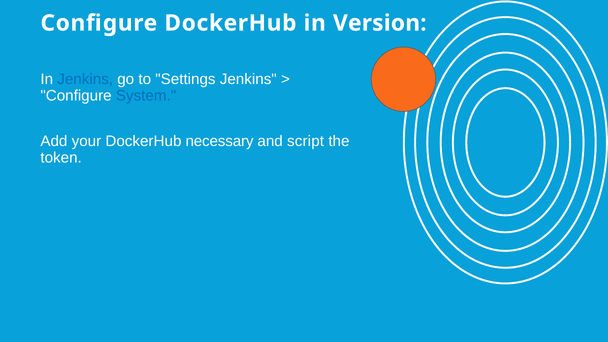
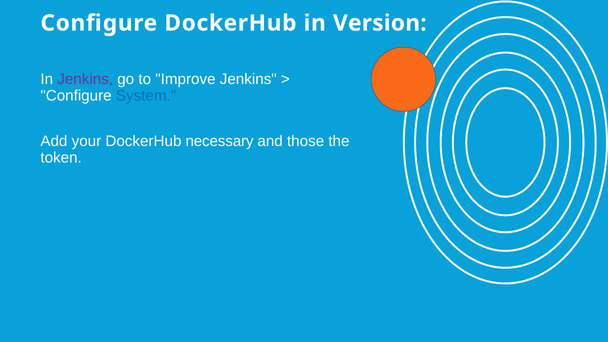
Jenkins at (85, 79) colour: blue -> purple
Settings: Settings -> Improve
script: script -> those
